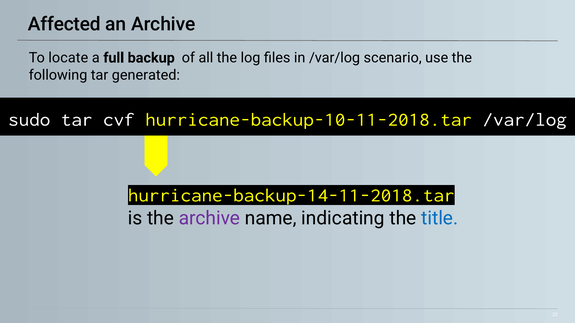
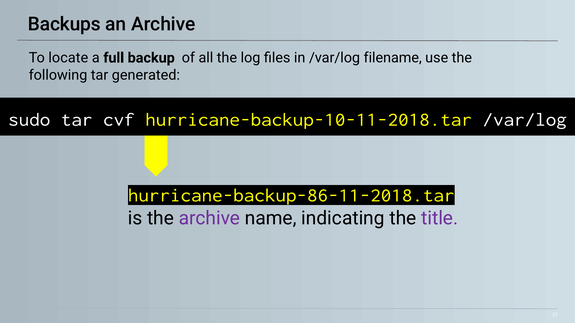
Affected: Affected -> Backups
scenario: scenario -> filename
hurricane-backup-14-11-2018.tar: hurricane-backup-14-11-2018.tar -> hurricane-backup-86-11-2018.tar
title colour: blue -> purple
